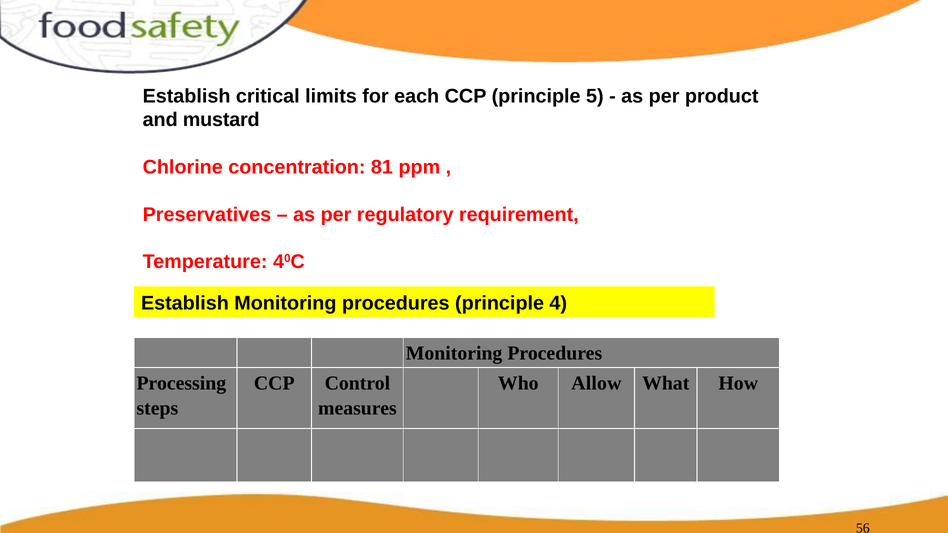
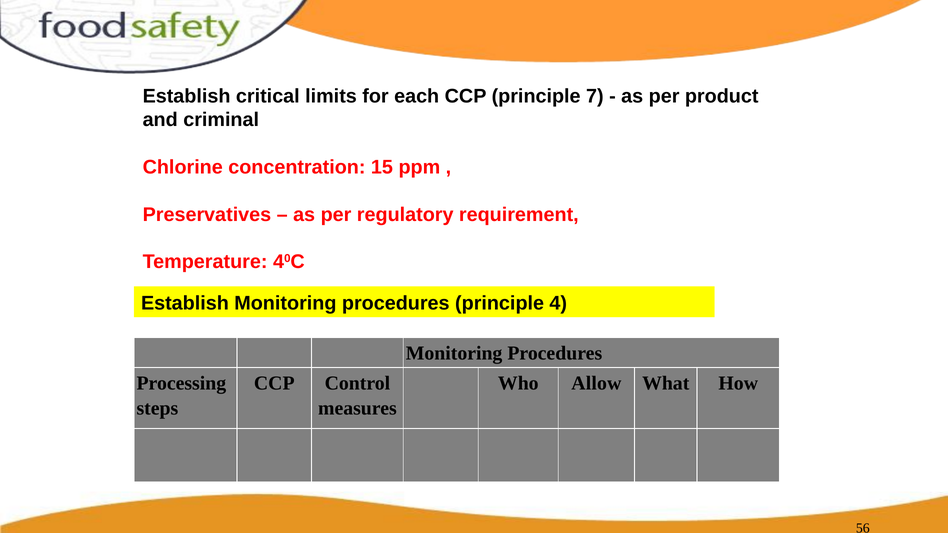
5: 5 -> 7
mustard: mustard -> criminal
81: 81 -> 15
